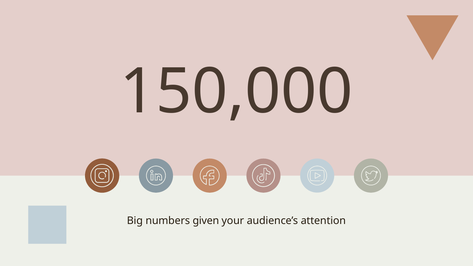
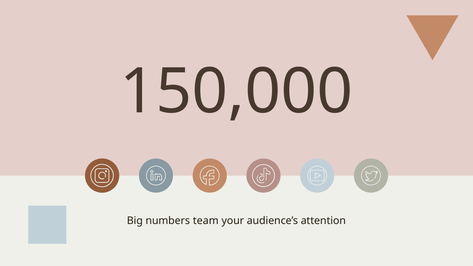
given: given -> team
